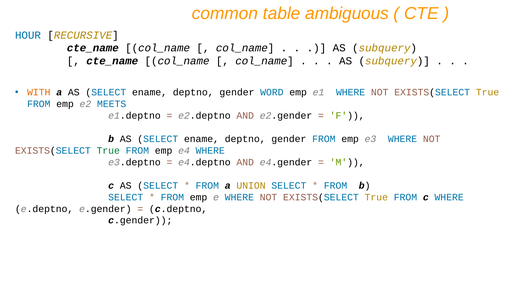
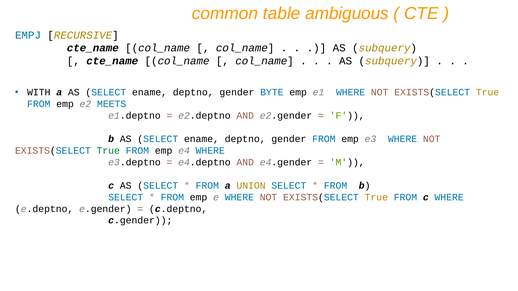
HOUR: HOUR -> EMPJ
WITH colour: orange -> black
WORD: WORD -> BYTE
